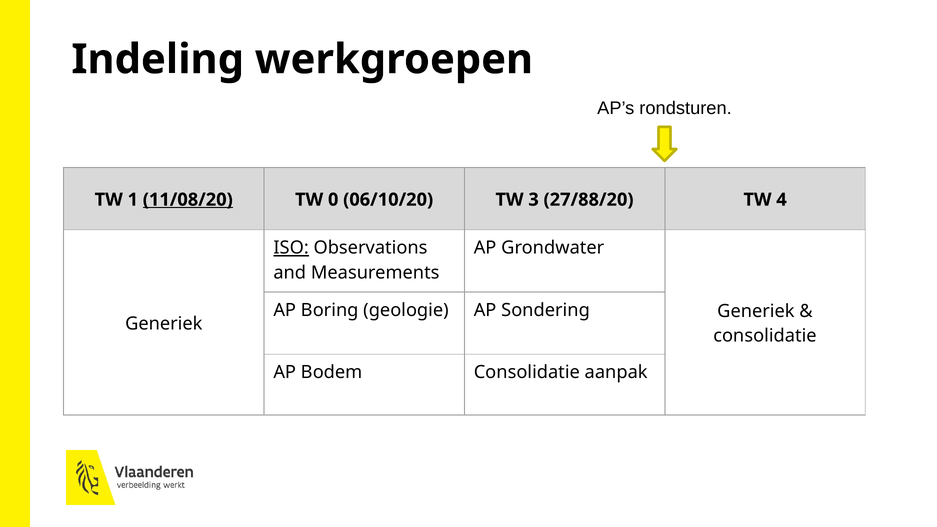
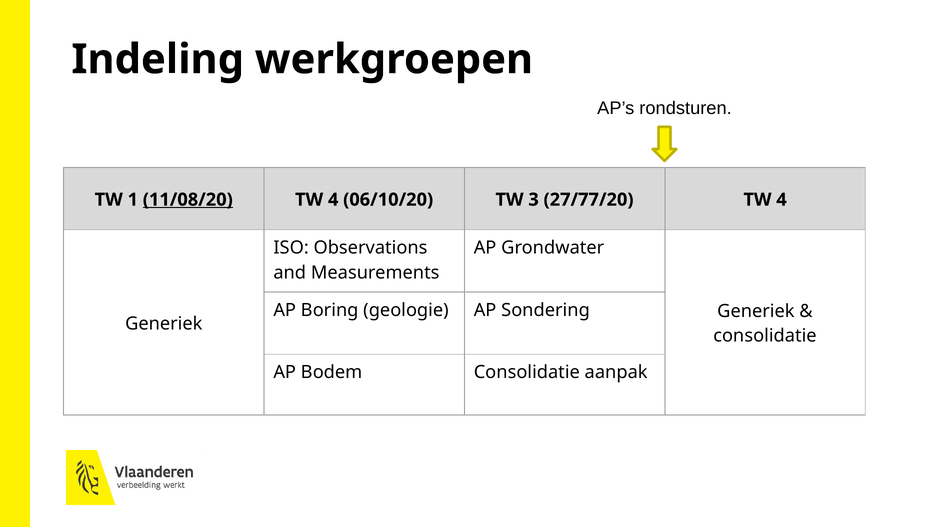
0 at (333, 200): 0 -> 4
27/88/20: 27/88/20 -> 27/77/20
ISO underline: present -> none
